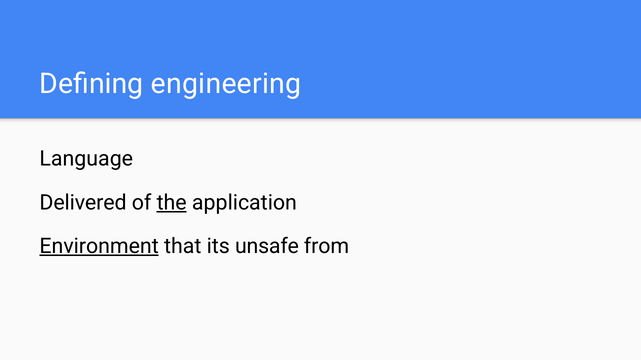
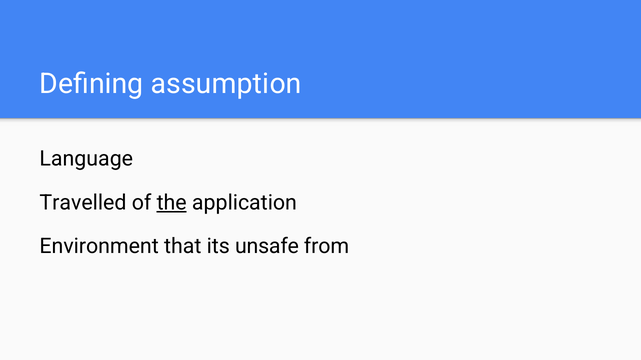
engineering: engineering -> assumption
Delivered: Delivered -> Travelled
Environment underline: present -> none
